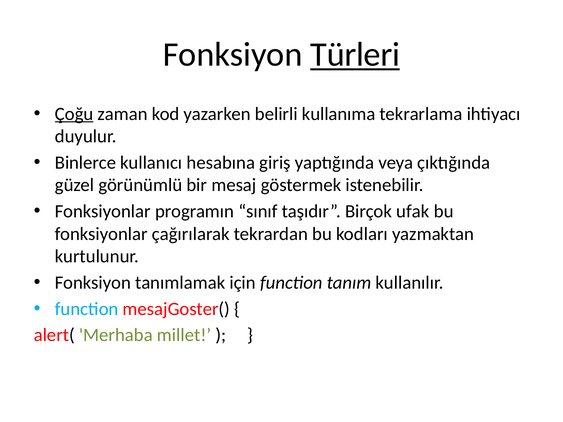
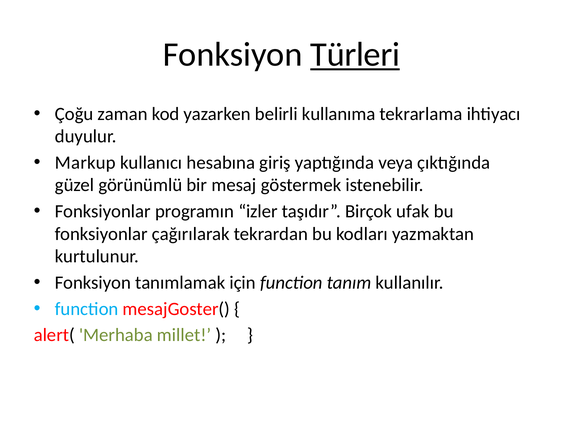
Çoğu underline: present -> none
Binlerce: Binlerce -> Markup
sınıf: sınıf -> izler
